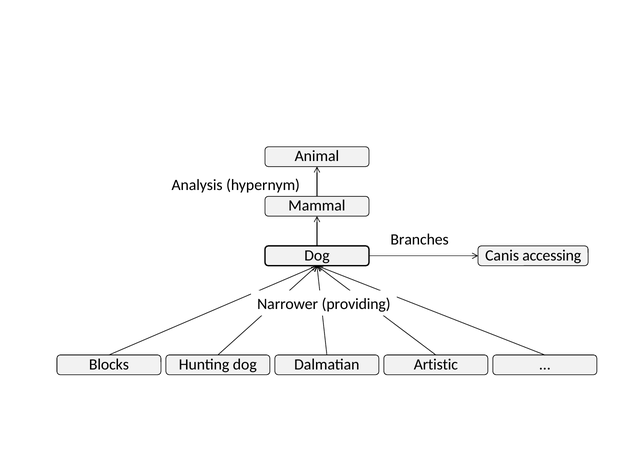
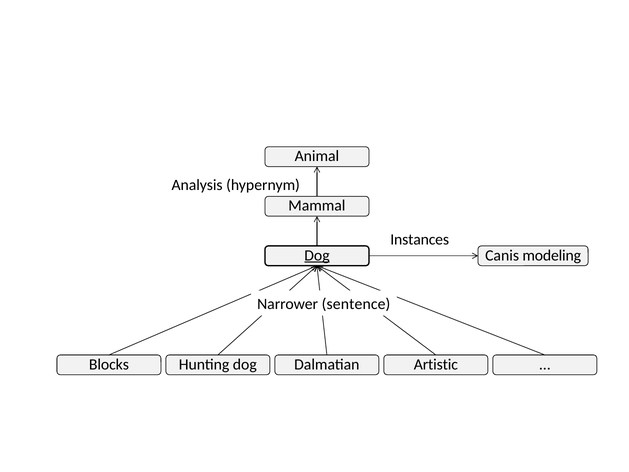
Branches: Branches -> Instances
Dog at (317, 255) underline: none -> present
accessing: accessing -> modeling
providing: providing -> sentence
